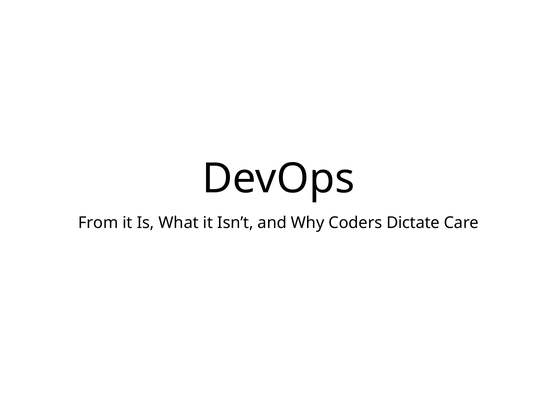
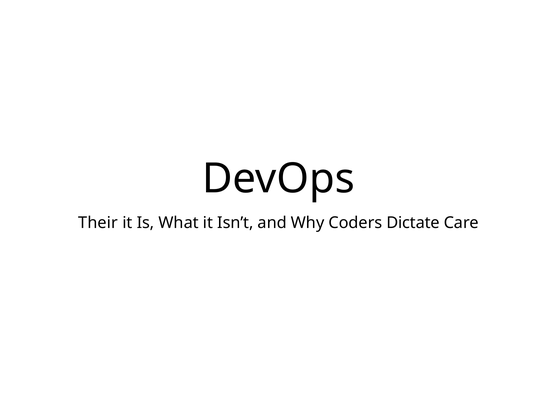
From: From -> Their
